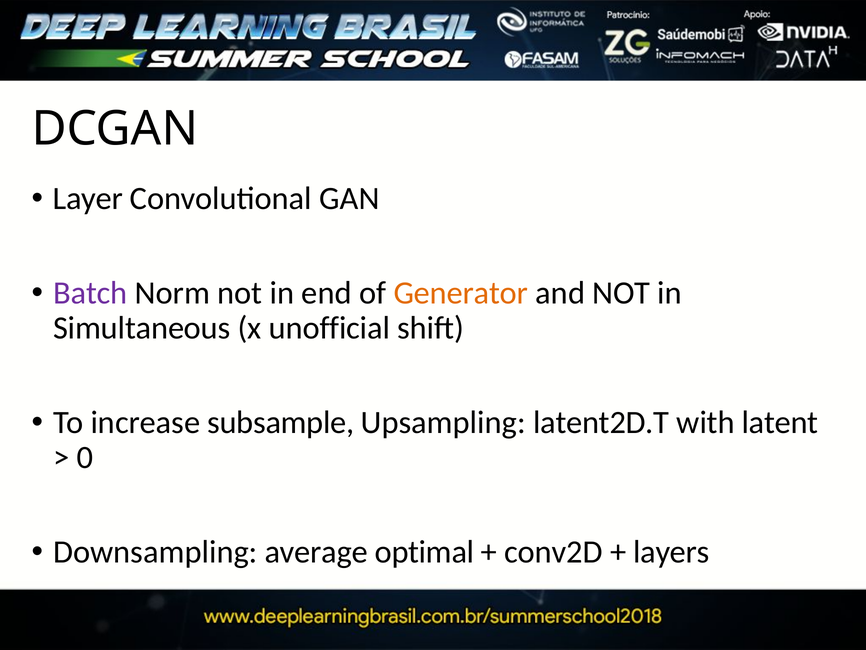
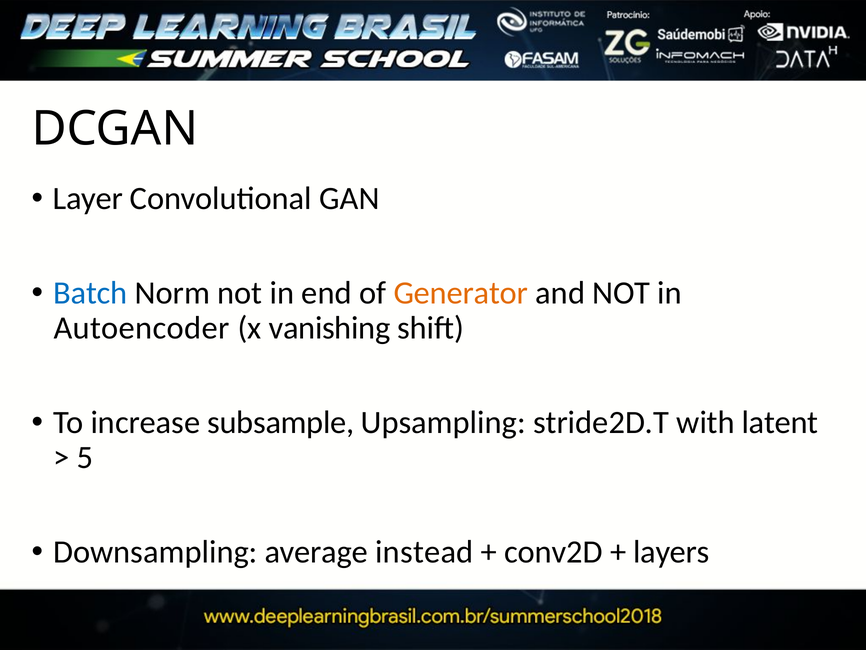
Batch colour: purple -> blue
Simultaneous: Simultaneous -> Autoencoder
unofficial: unofficial -> vanishing
latent2D.T: latent2D.T -> stride2D.T
0: 0 -> 5
optimal: optimal -> instead
